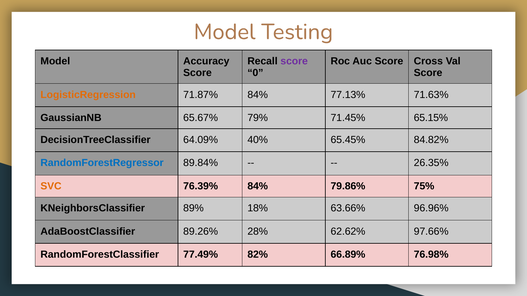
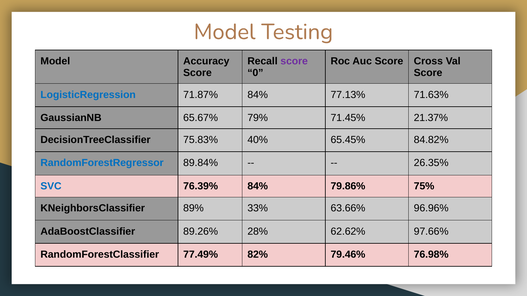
LogisticRegression colour: orange -> blue
65.15%: 65.15% -> 21.37%
64.09%: 64.09% -> 75.83%
SVC colour: orange -> blue
18%: 18% -> 33%
66.89%: 66.89% -> 79.46%
